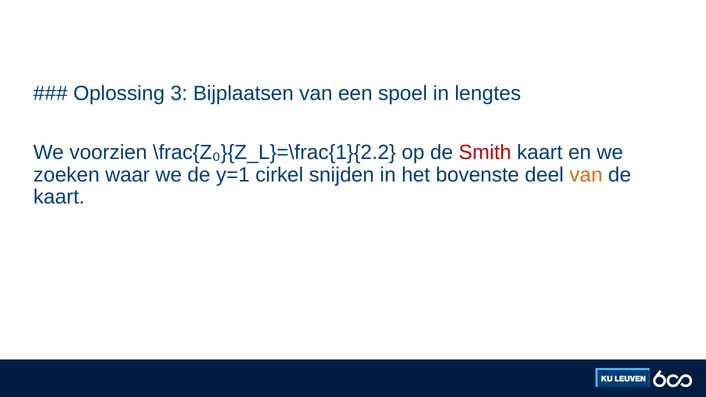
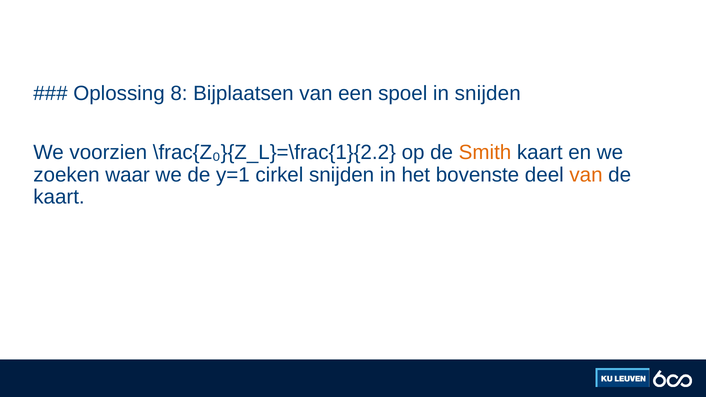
3: 3 -> 8
in lengtes: lengtes -> snijden
Smith colour: red -> orange
